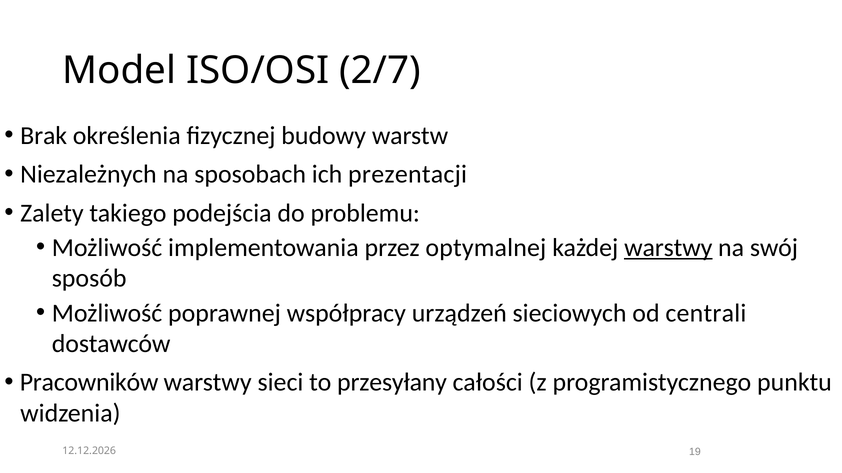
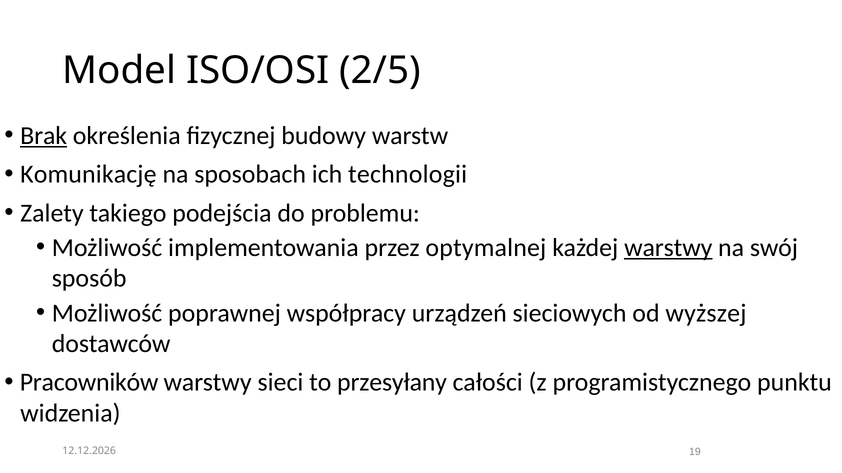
2/7: 2/7 -> 2/5
Brak underline: none -> present
Niezależnych: Niezależnych -> Komunikację
prezentacji: prezentacji -> technologii
centrali: centrali -> wyższej
